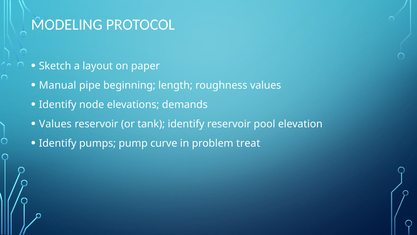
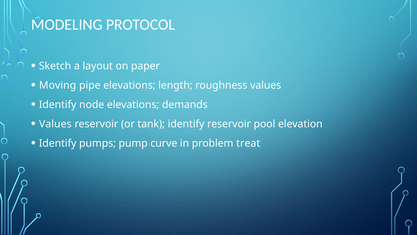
Manual: Manual -> Moving
pipe beginning: beginning -> elevations
